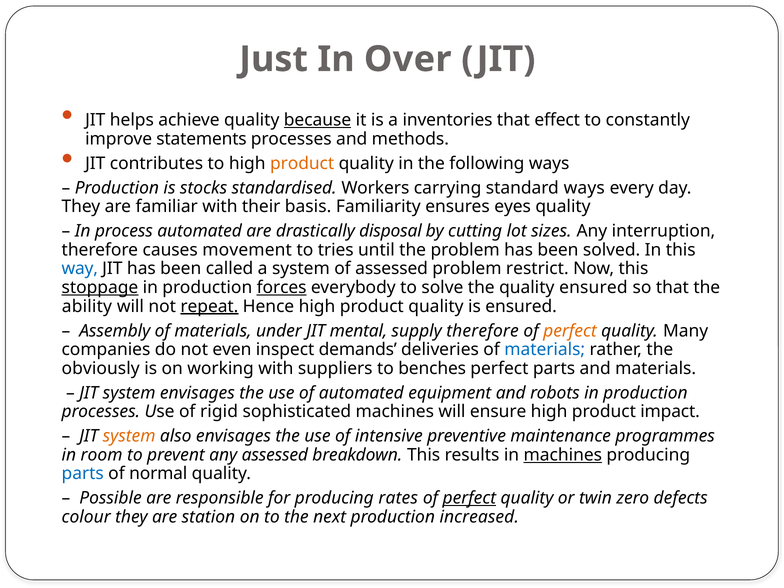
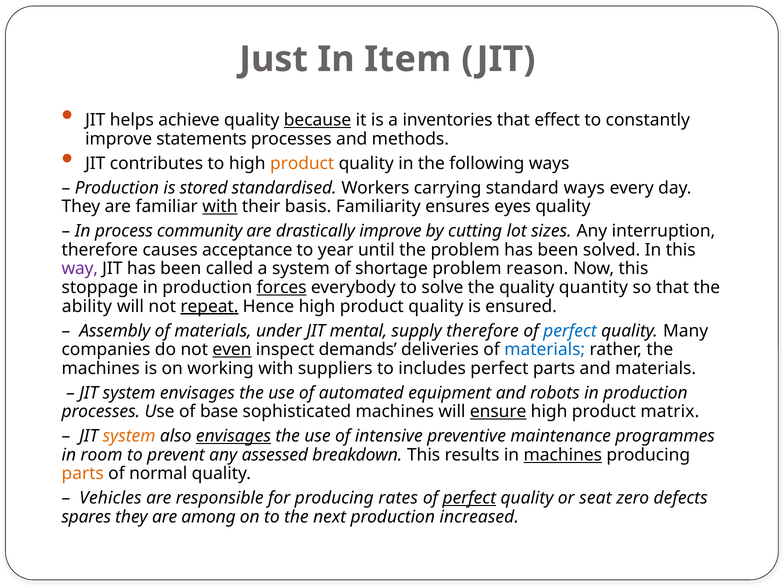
Over: Over -> Item
stocks: stocks -> stored
with at (220, 207) underline: none -> present
process automated: automated -> community
drastically disposal: disposal -> improve
movement: movement -> acceptance
tries: tries -> year
way colour: blue -> purple
of assessed: assessed -> shortage
restrict: restrict -> reason
stoppage underline: present -> none
quality ensured: ensured -> quantity
perfect at (570, 331) colour: orange -> blue
even underline: none -> present
obviously at (101, 368): obviously -> machines
benches: benches -> includes
rigid: rigid -> base
ensure underline: none -> present
impact: impact -> matrix
envisages at (233, 436) underline: none -> present
parts at (83, 474) colour: blue -> orange
Possible: Possible -> Vehicles
twin: twin -> seat
colour: colour -> spares
station: station -> among
